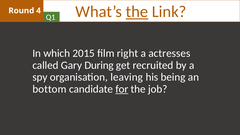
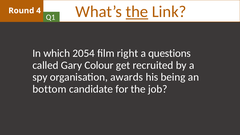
2015: 2015 -> 2054
actresses: actresses -> questions
During: During -> Colour
leaving: leaving -> awards
for underline: present -> none
